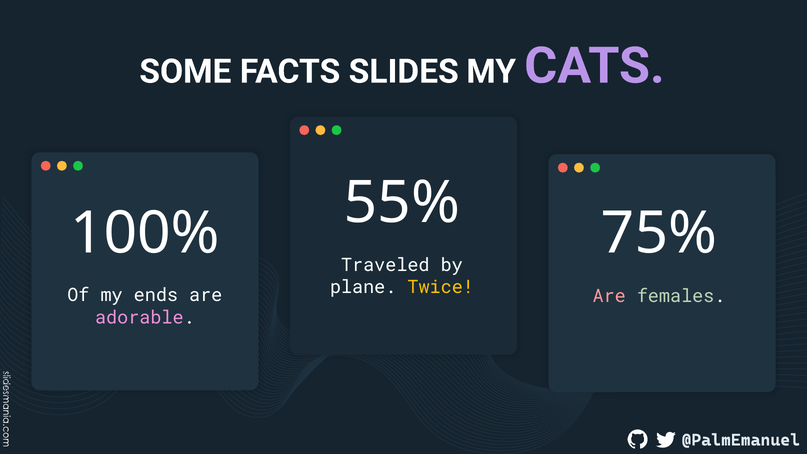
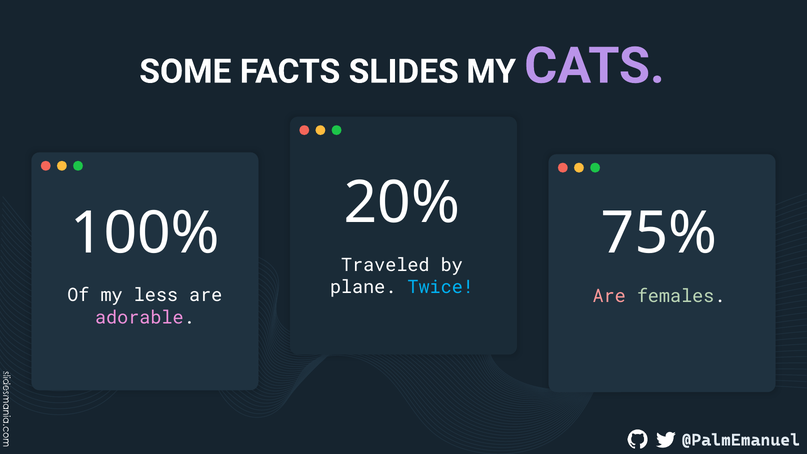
55%: 55% -> 20%
Twice colour: yellow -> light blue
ends: ends -> less
